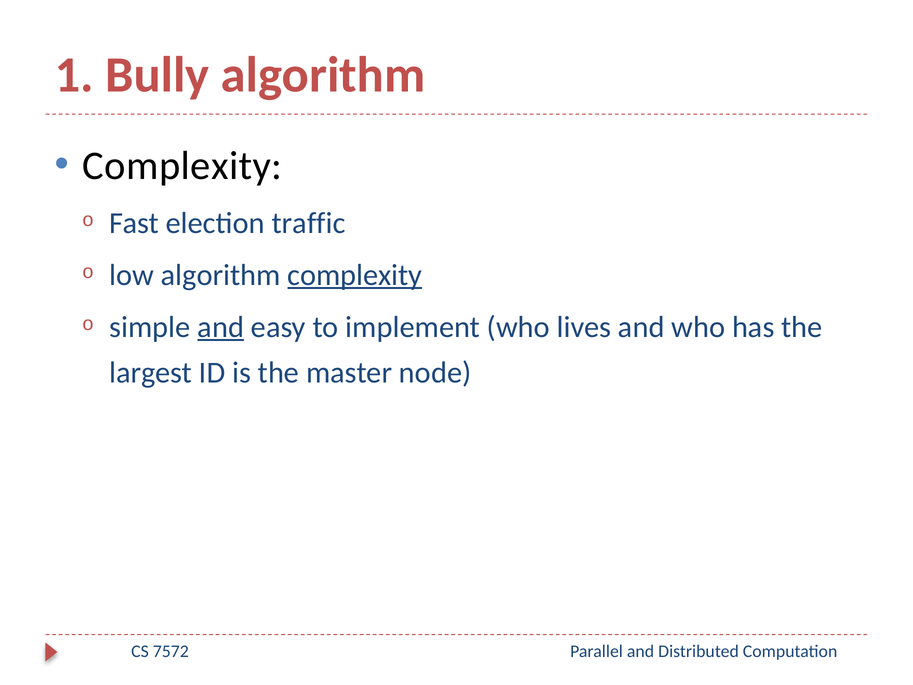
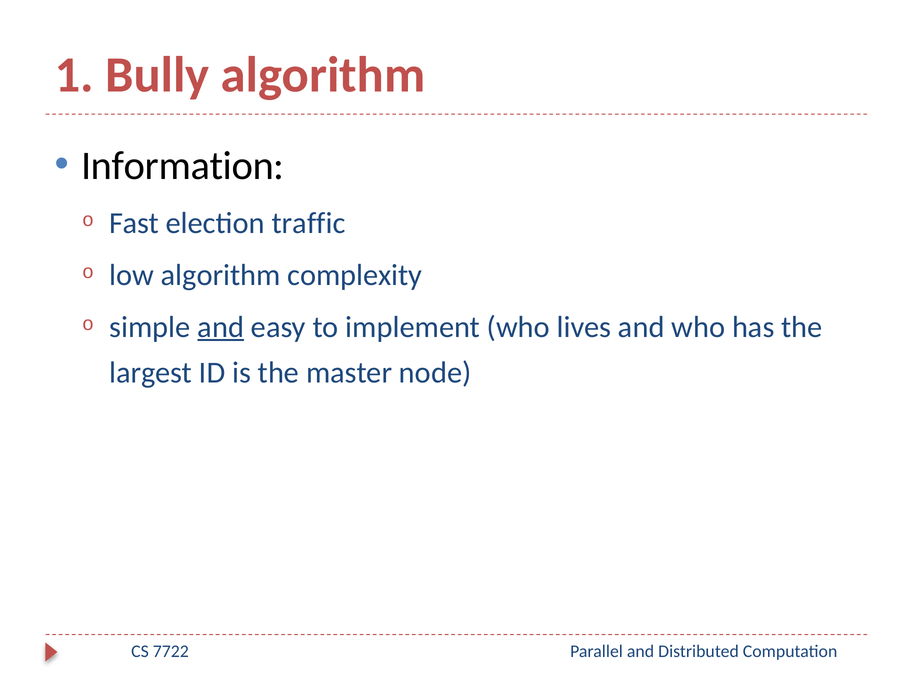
Complexity at (182, 166): Complexity -> Information
complexity at (355, 275) underline: present -> none
7572: 7572 -> 7722
